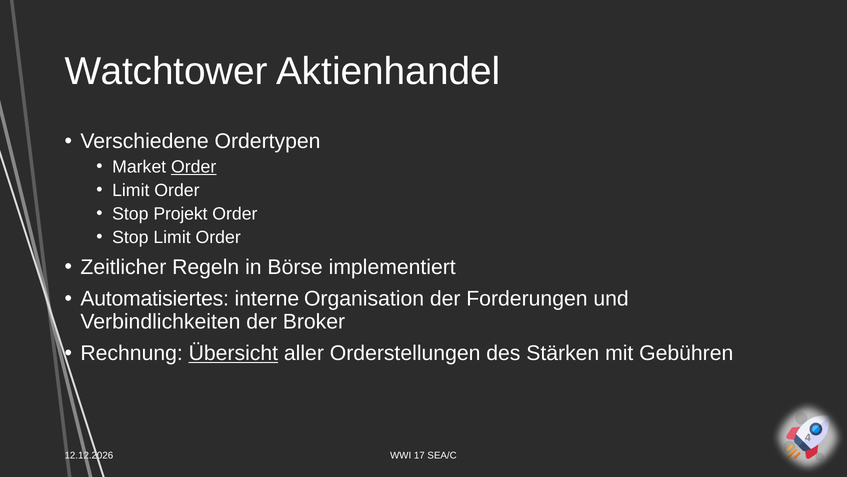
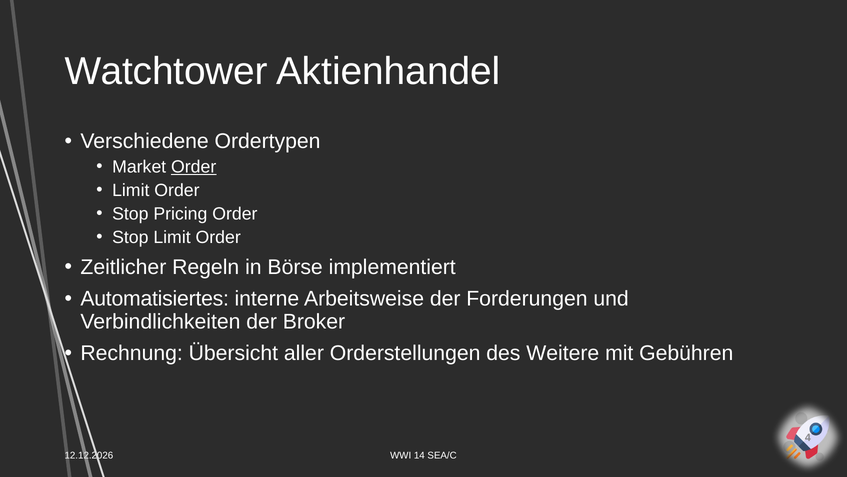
Projekt: Projekt -> Pricing
Organisation: Organisation -> Arbeitsweise
Übersicht underline: present -> none
Stärken: Stärken -> Weitere
17: 17 -> 14
